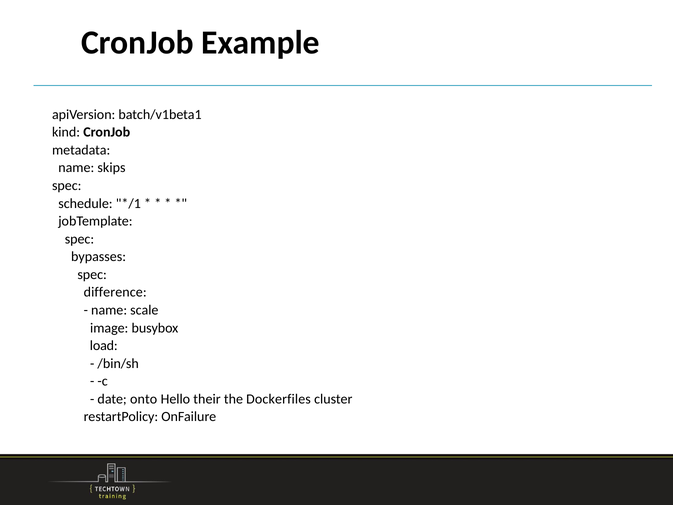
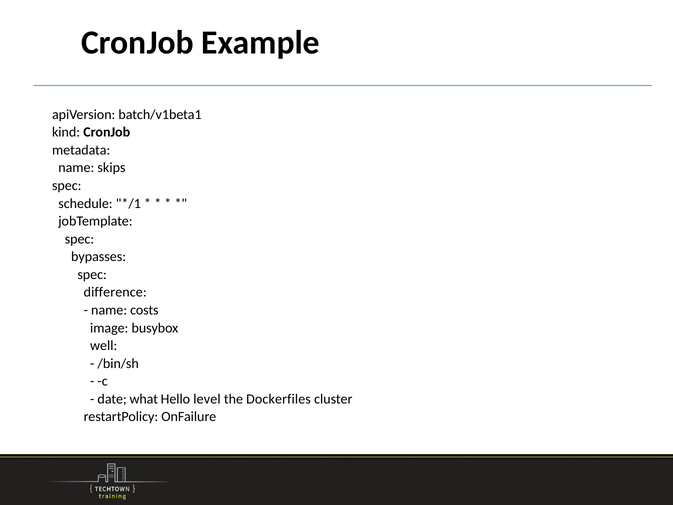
scale: scale -> costs
load: load -> well
onto: onto -> what
their: their -> level
